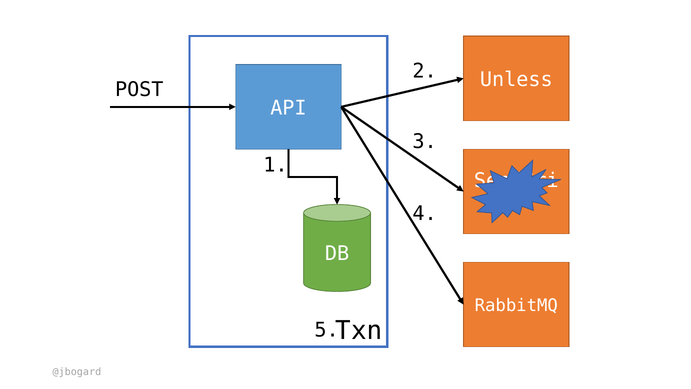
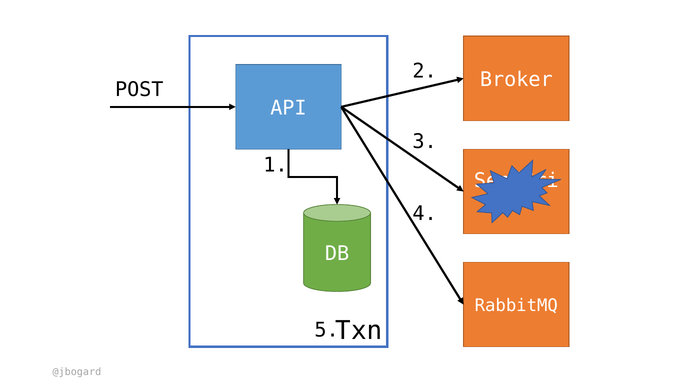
Unless: Unless -> Broker
